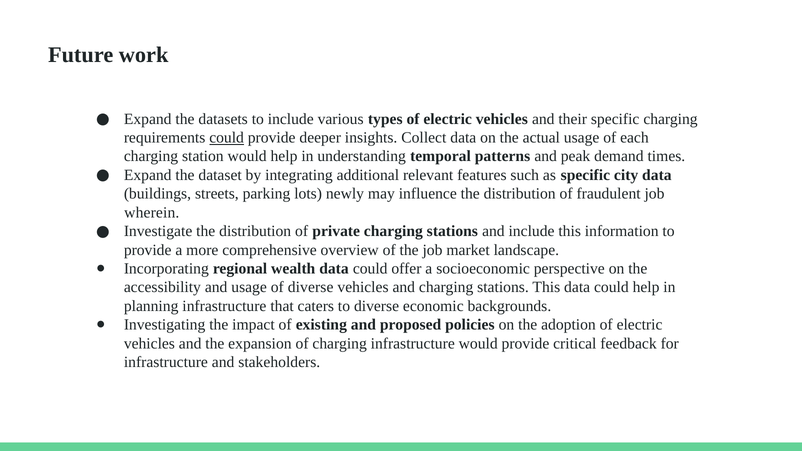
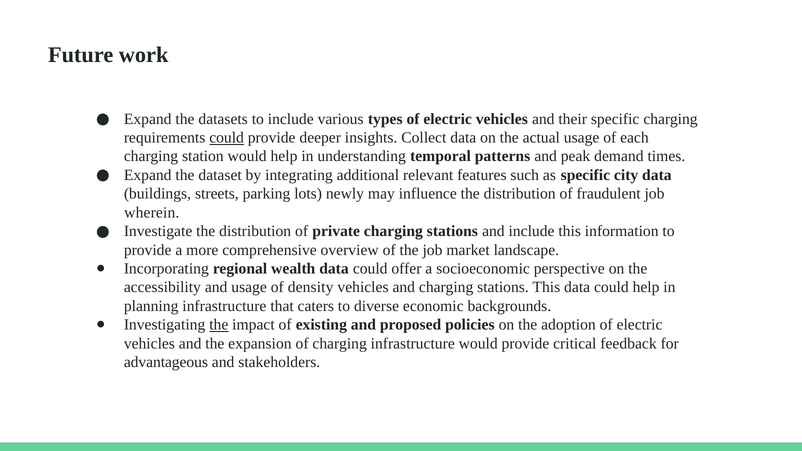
of diverse: diverse -> density
the at (219, 325) underline: none -> present
infrastructure at (166, 362): infrastructure -> advantageous
